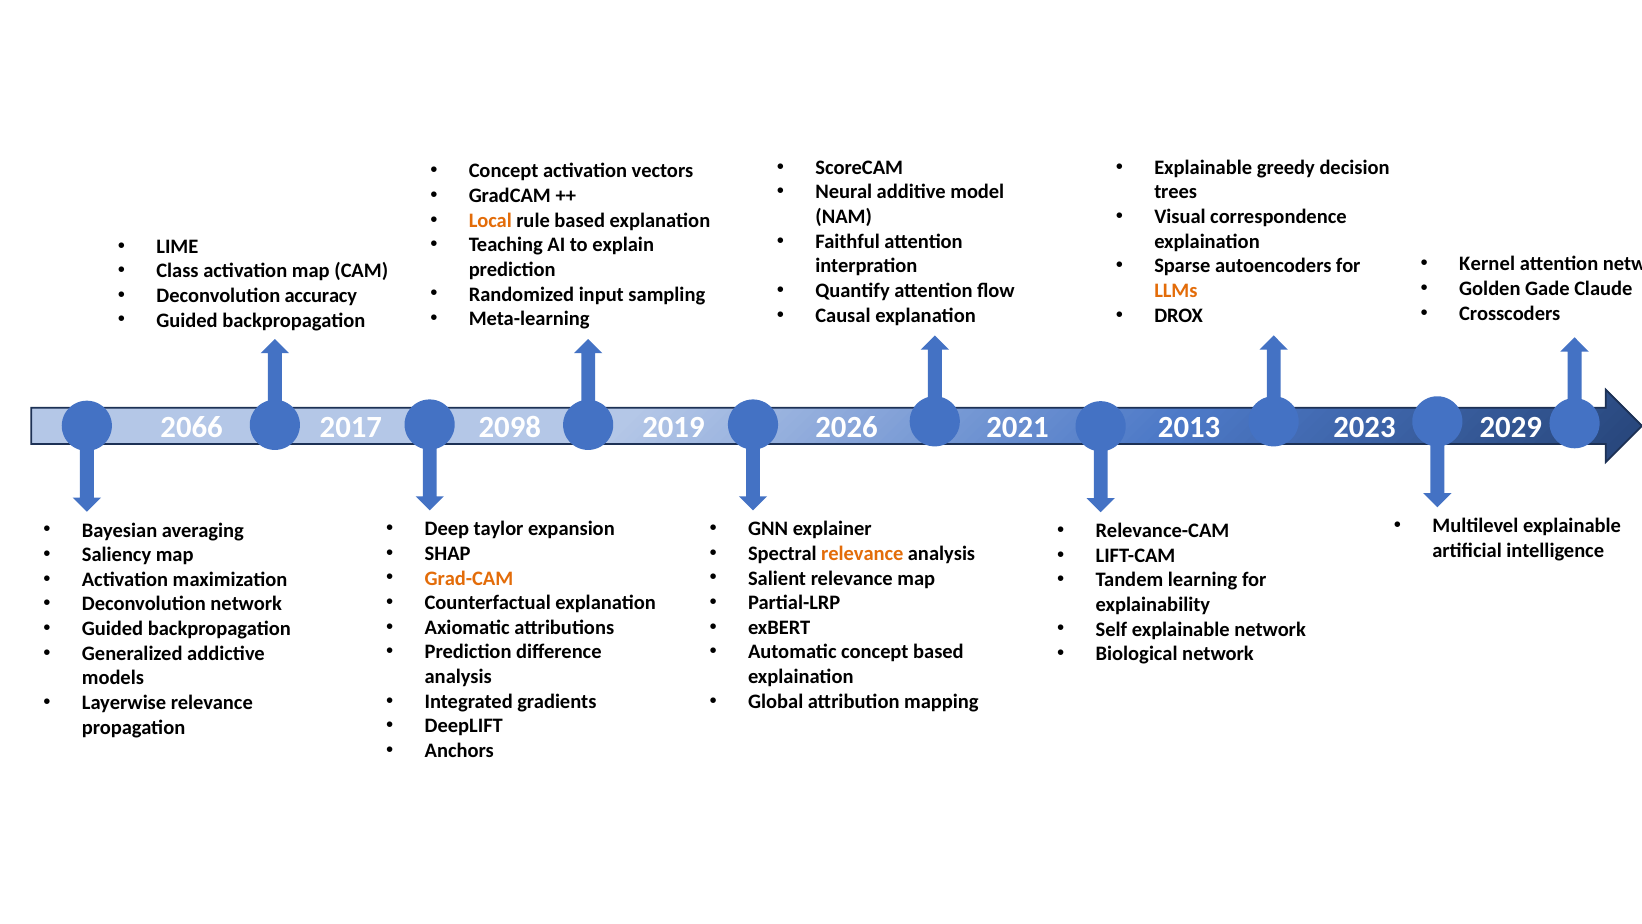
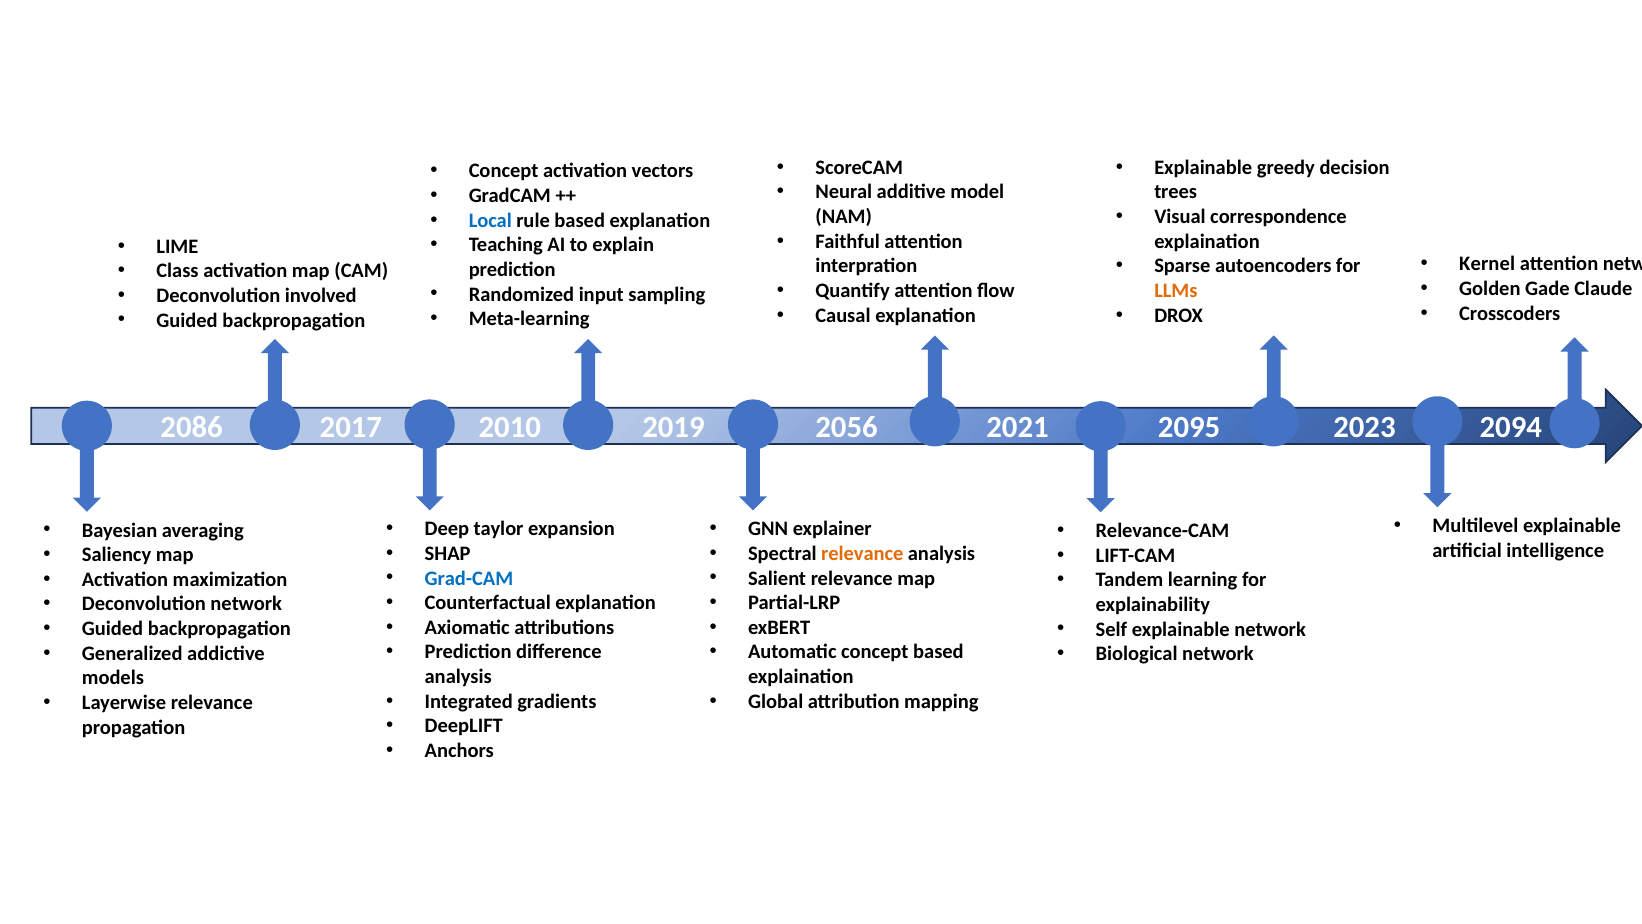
Local colour: orange -> blue
accuracy: accuracy -> involved
2066: 2066 -> 2086
2098: 2098 -> 2010
2026: 2026 -> 2056
2013: 2013 -> 2095
2029: 2029 -> 2094
Grad-CAM colour: orange -> blue
